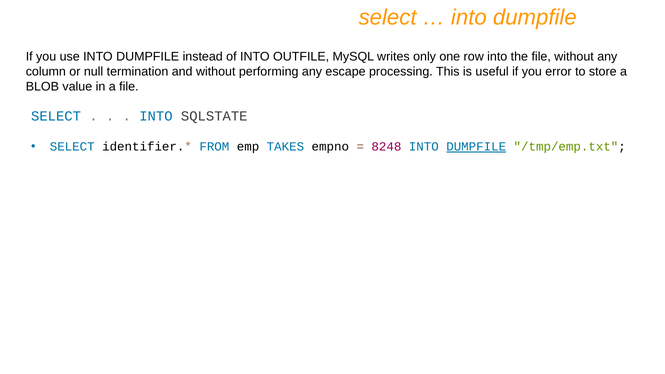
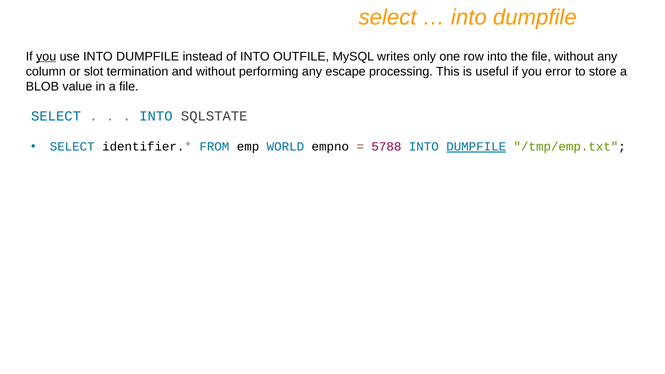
you at (46, 57) underline: none -> present
null: null -> slot
TAKES: TAKES -> WORLD
8248: 8248 -> 5788
